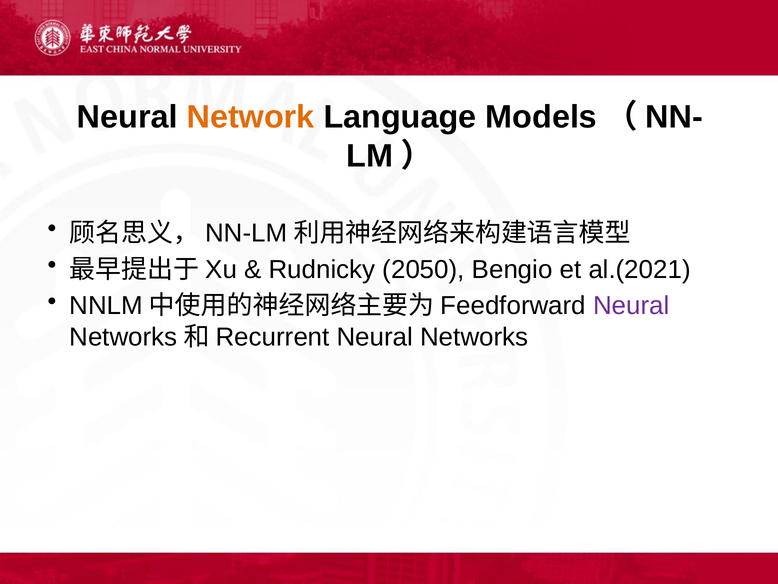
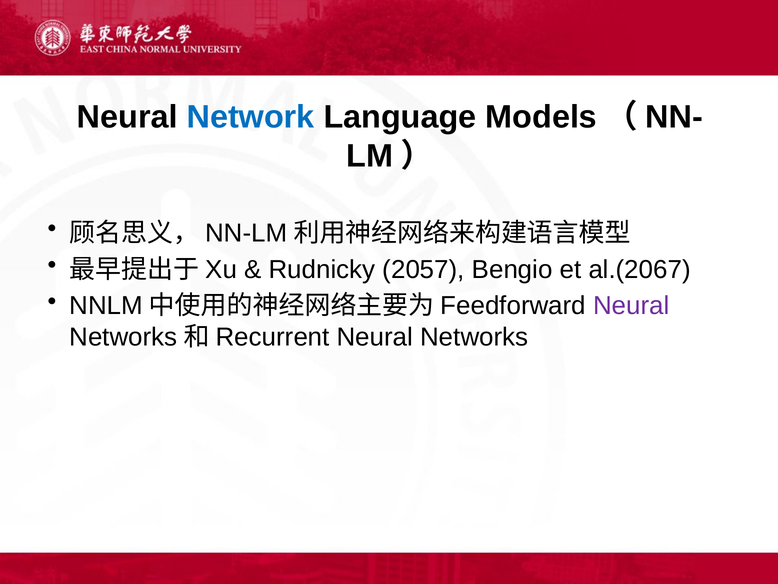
Network colour: orange -> blue
2050: 2050 -> 2057
al.(2021: al.(2021 -> al.(2067
